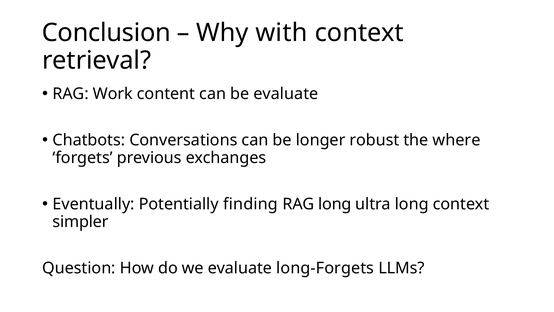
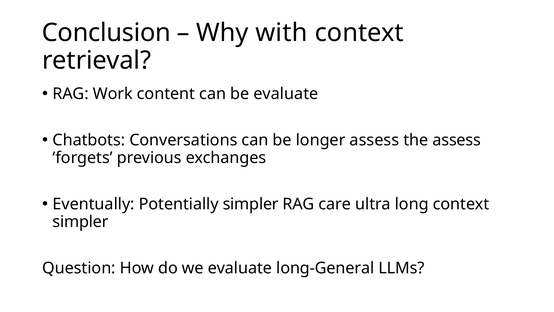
longer robust: robust -> assess
the where: where -> assess
Potentially finding: finding -> simpler
RAG long: long -> care
long-Forgets: long-Forgets -> long-General
